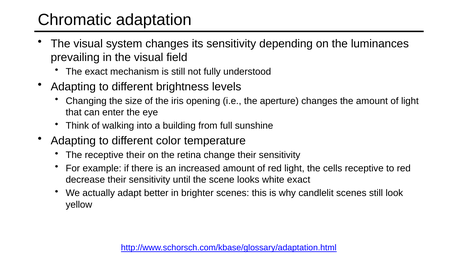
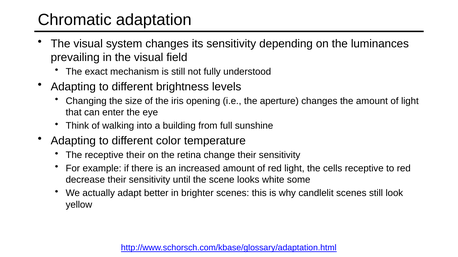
white exact: exact -> some
